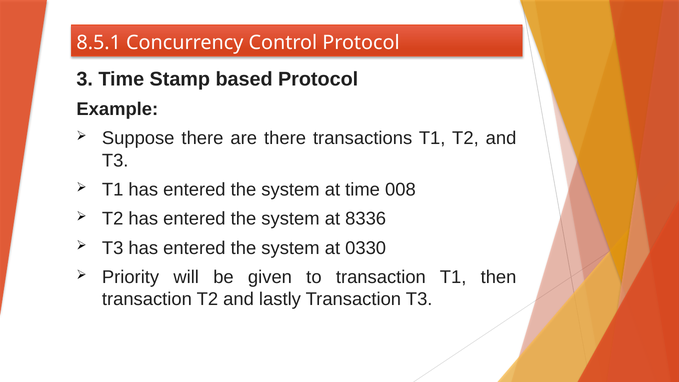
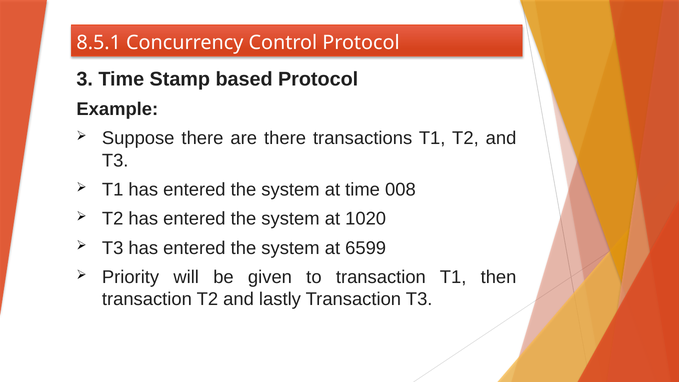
8336: 8336 -> 1020
0330: 0330 -> 6599
